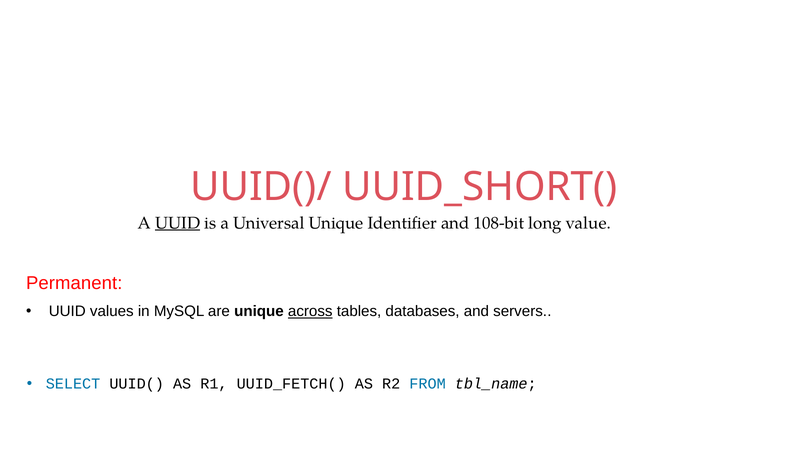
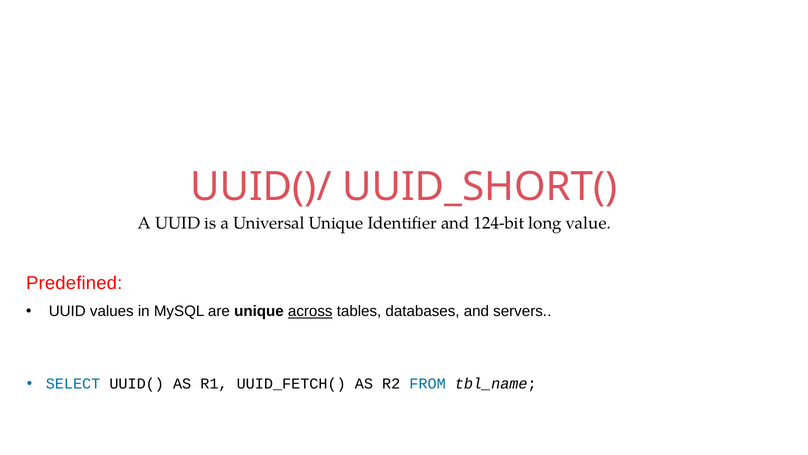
UUID at (178, 223) underline: present -> none
108-bit: 108-bit -> 124-bit
Permanent: Permanent -> Predefined
